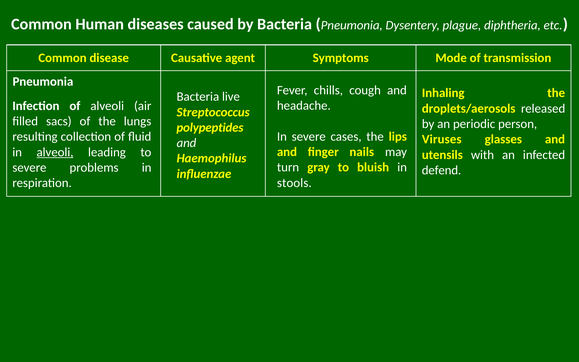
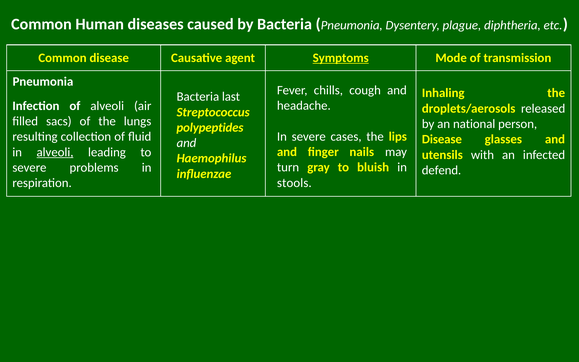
Symptoms underline: none -> present
live: live -> last
periodic: periodic -> national
Viruses at (442, 139): Viruses -> Disease
